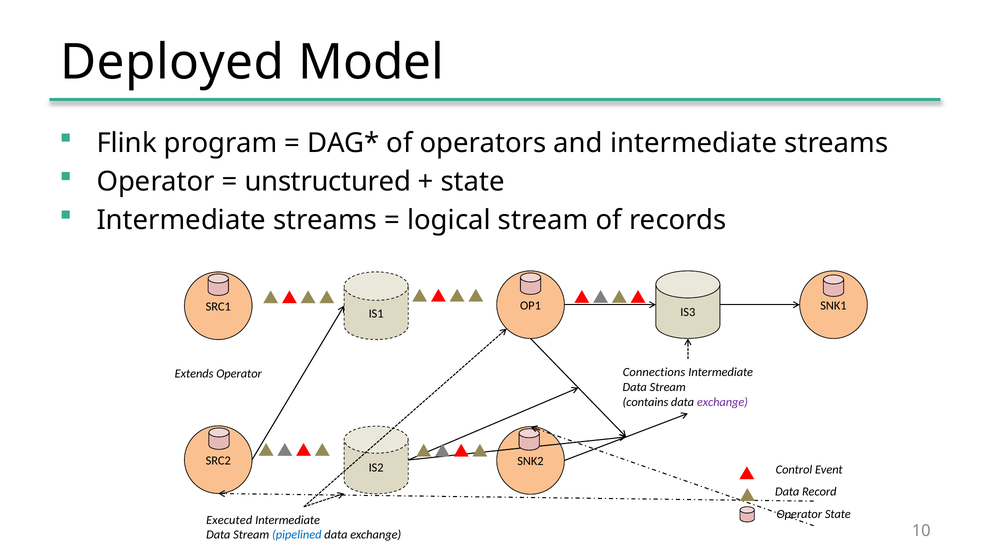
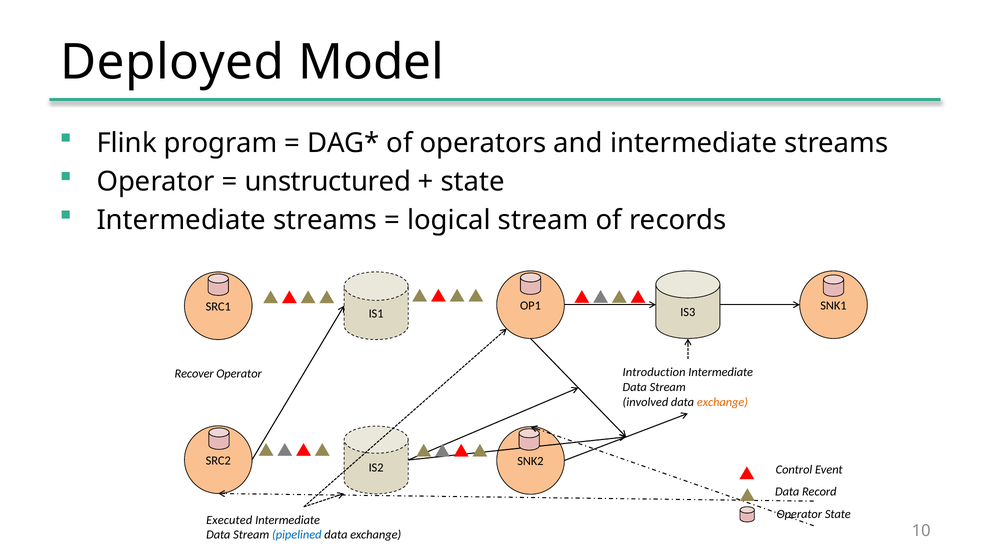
Extends: Extends -> Recover
Connections: Connections -> Introduction
contains: contains -> involved
exchange at (722, 402) colour: purple -> orange
